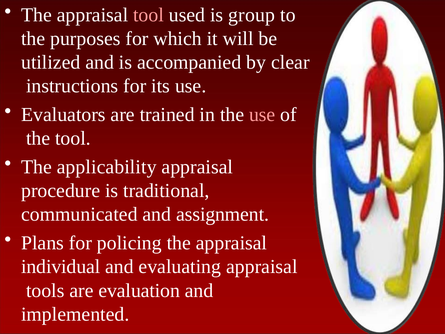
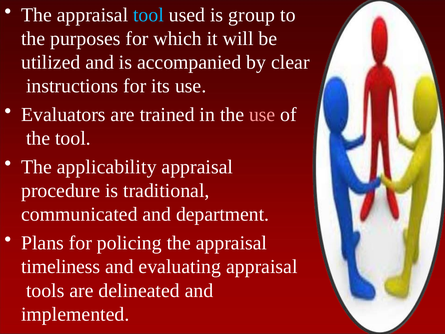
tool at (148, 15) colour: pink -> light blue
assignment: assignment -> department
individual: individual -> timeliness
evaluation: evaluation -> delineated
